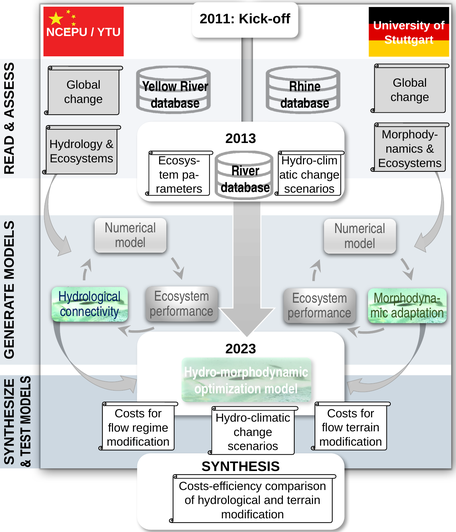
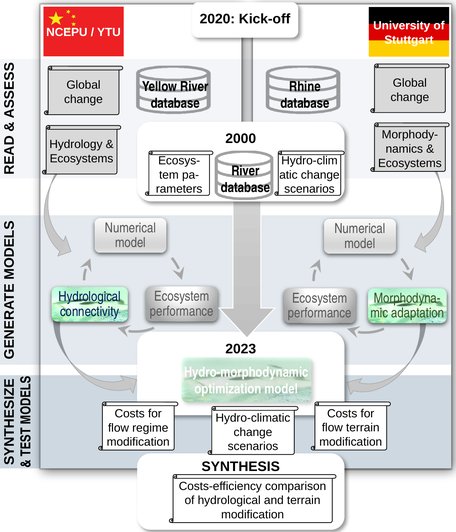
2011: 2011 -> 2020
2013: 2013 -> 2000
